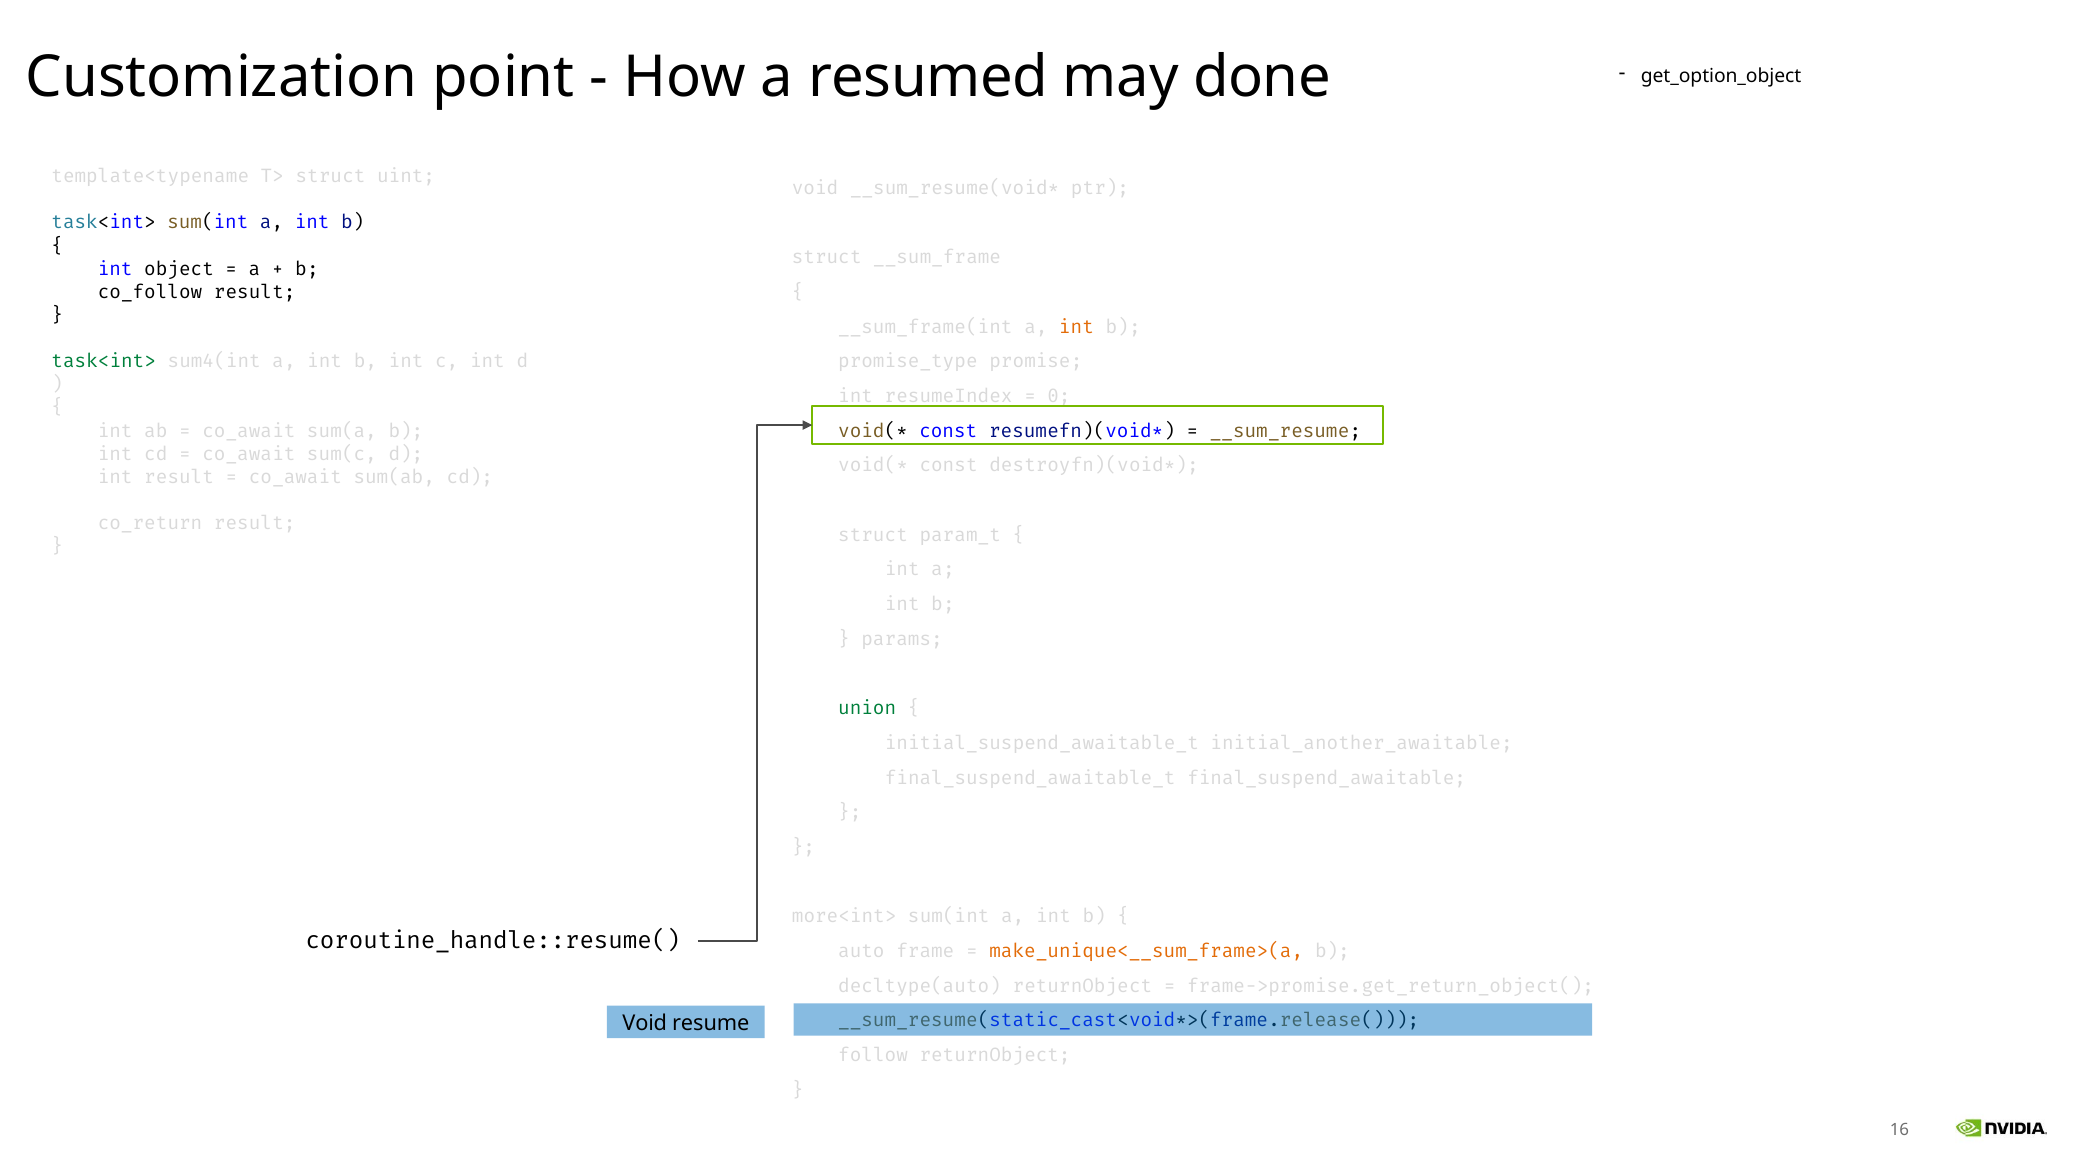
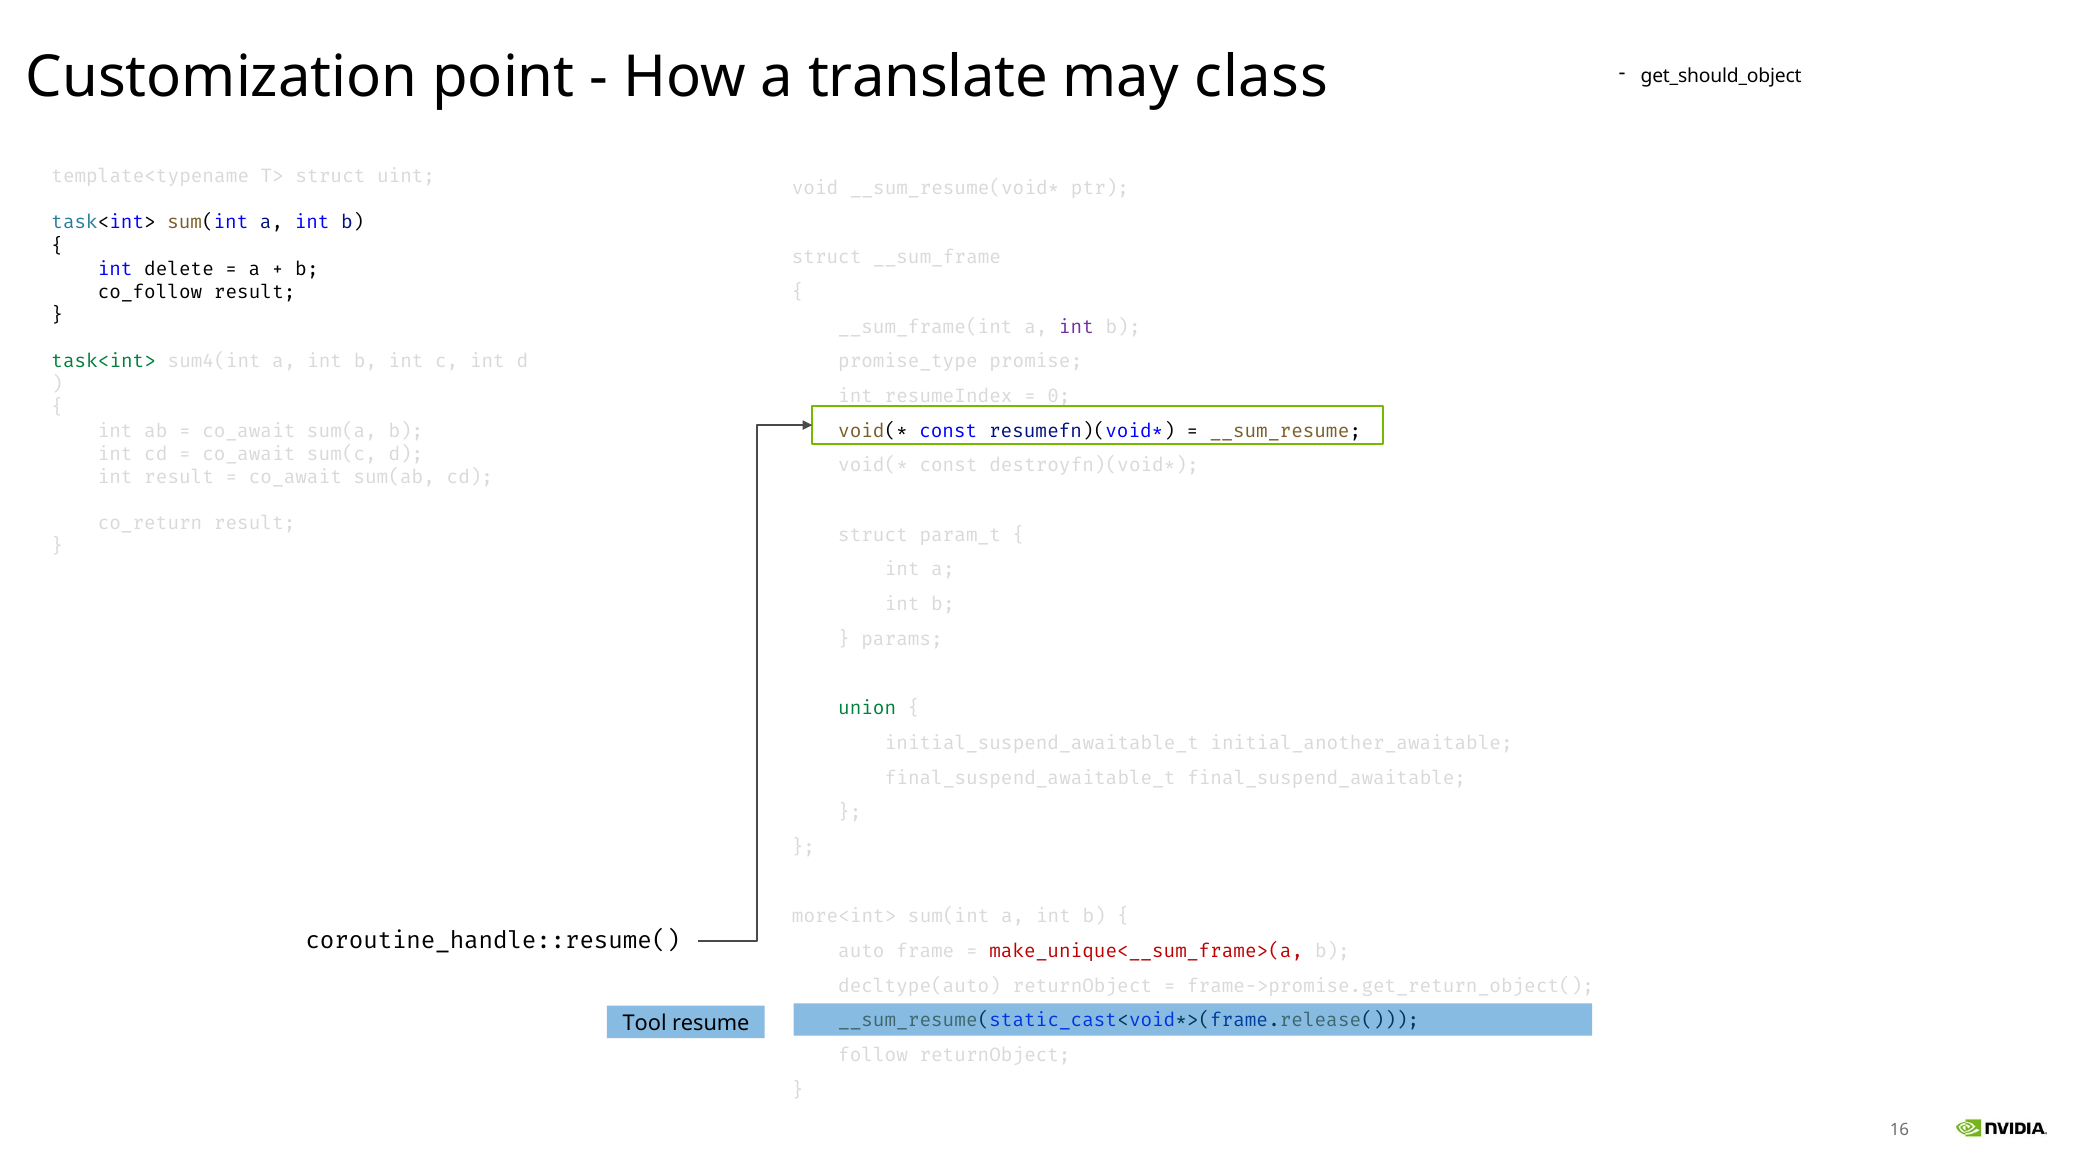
resumed: resumed -> translate
done: done -> class
get_option_object: get_option_object -> get_should_object
object: object -> delete
int at (1076, 327) colour: orange -> purple
make_unique<__sum_frame>(a colour: orange -> red
Void at (645, 1024): Void -> Tool
